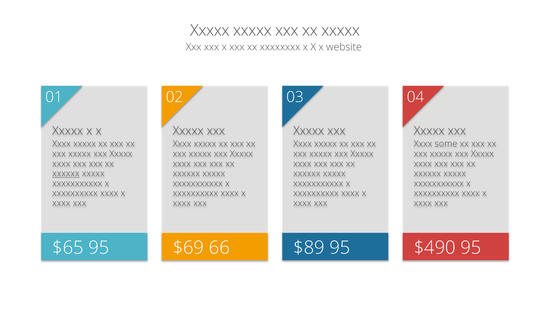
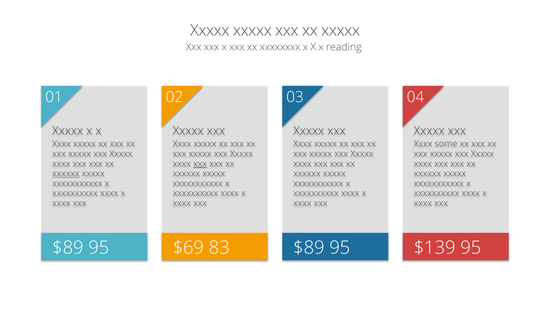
website: website -> reading
xxx at (200, 164) underline: none -> present
$65 at (68, 248): $65 -> $89
66: 66 -> 83
$490: $490 -> $139
